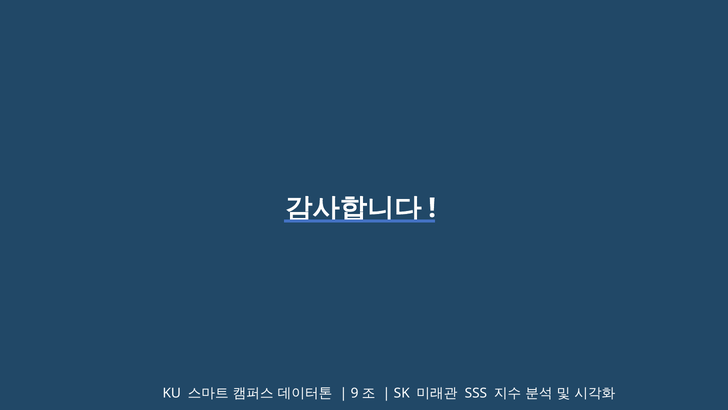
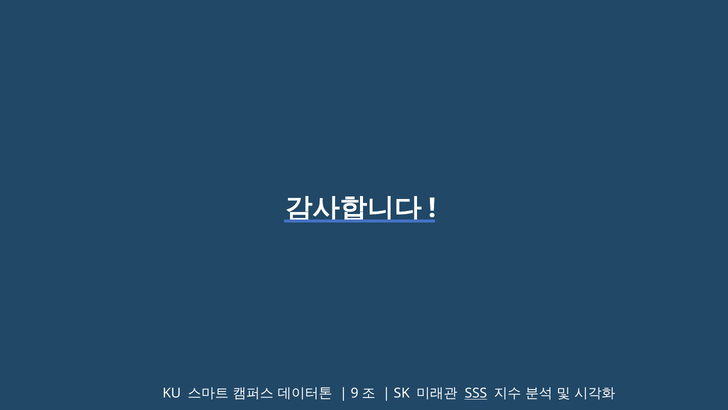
SSS underline: none -> present
